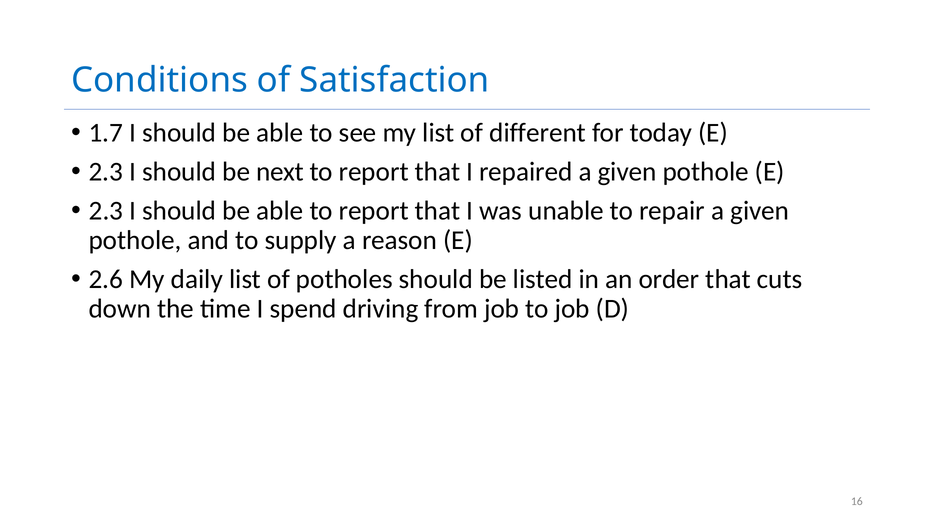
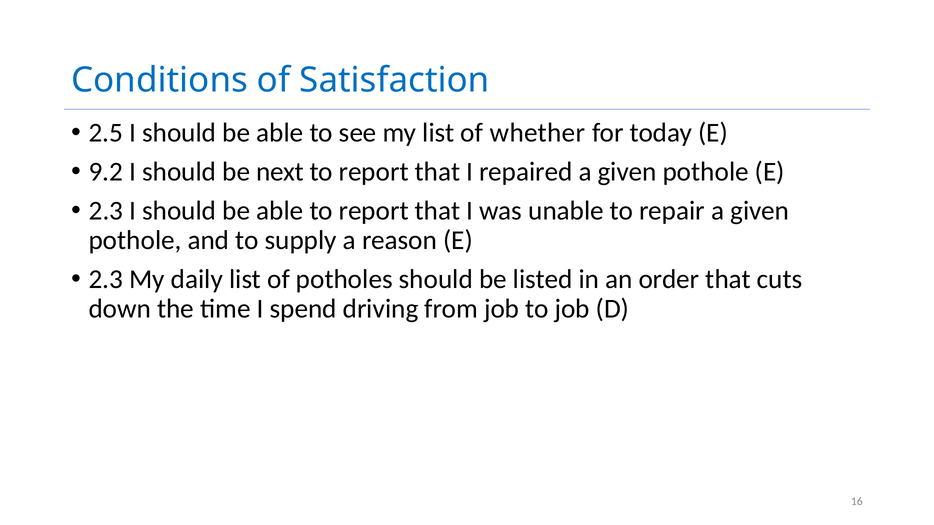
1.7: 1.7 -> 2.5
different: different -> whether
2.3 at (106, 172): 2.3 -> 9.2
2.6 at (106, 280): 2.6 -> 2.3
